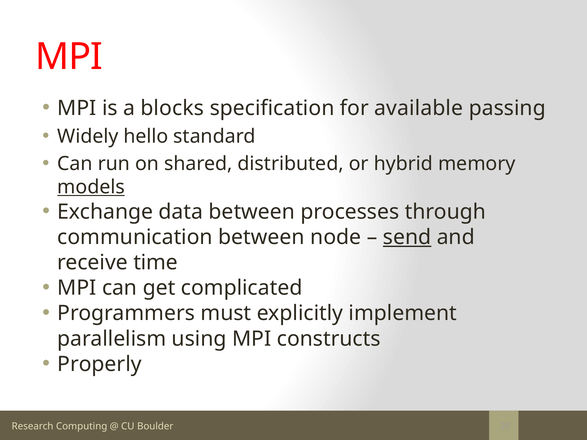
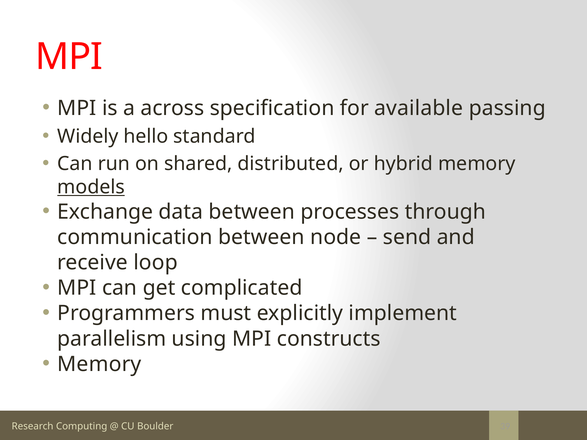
blocks: blocks -> across
send underline: present -> none
time: time -> loop
Properly at (99, 364): Properly -> Memory
